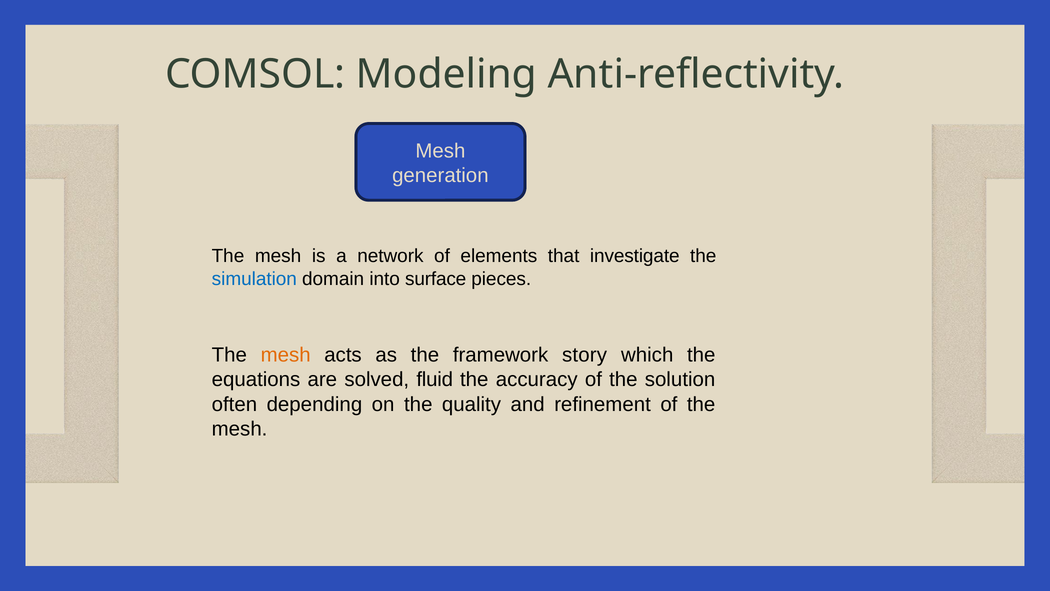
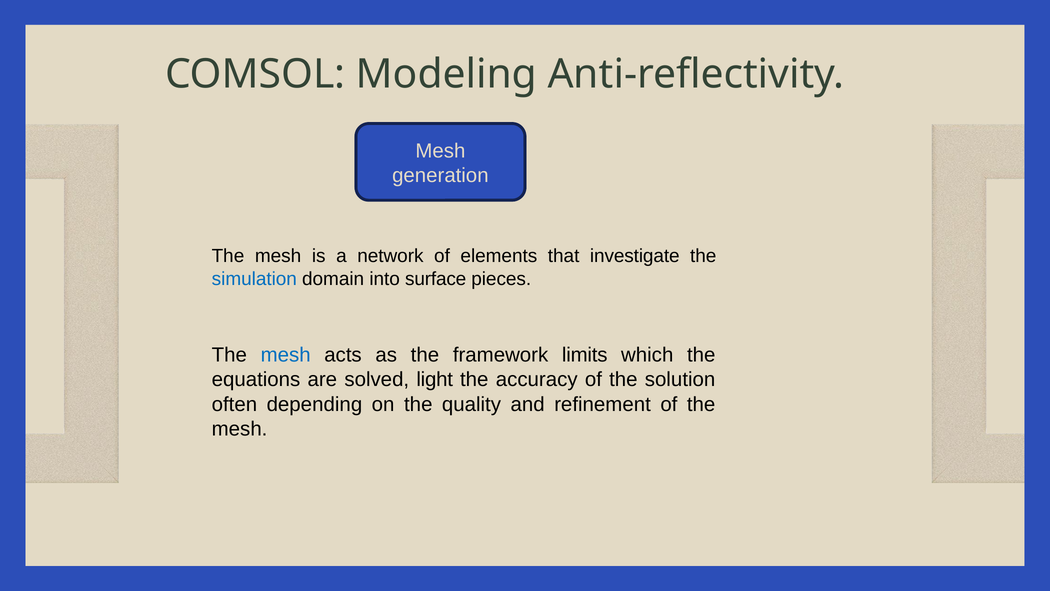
mesh at (286, 355) colour: orange -> blue
story: story -> limits
fluid: fluid -> light
